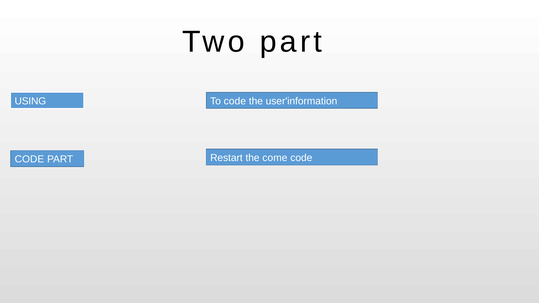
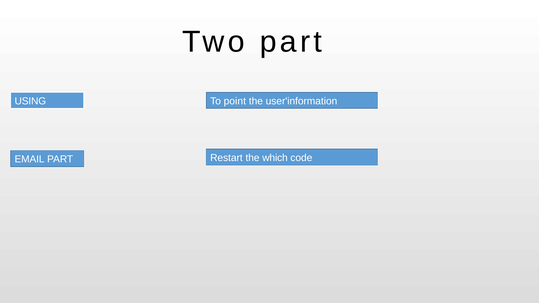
To code: code -> point
CODE at (29, 159): CODE -> EMAIL
come: come -> which
